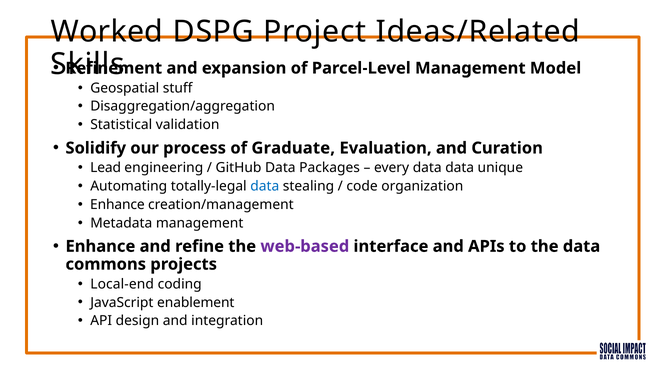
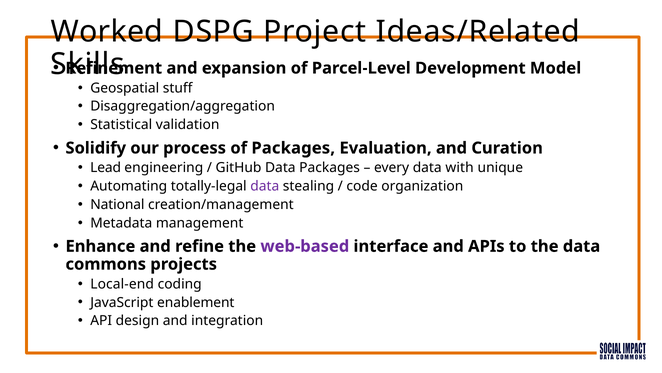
Parcel-Level Management: Management -> Development
of Graduate: Graduate -> Packages
data data: data -> with
data at (265, 186) colour: blue -> purple
Enhance at (117, 204): Enhance -> National
